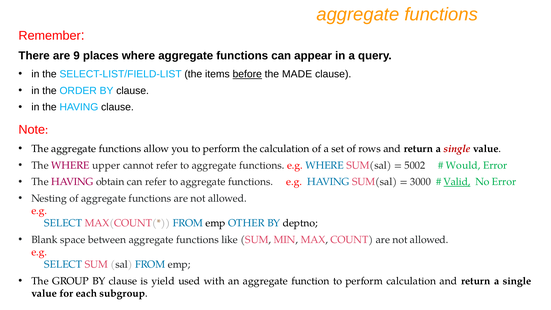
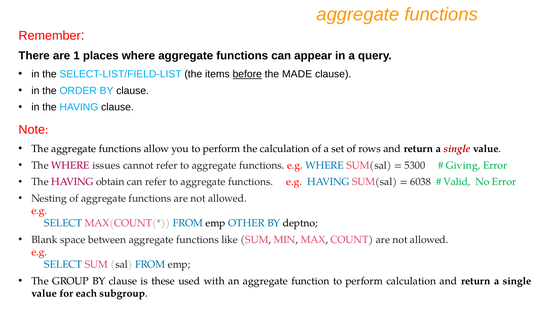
9: 9 -> 1
upper: upper -> issues
5002: 5002 -> 5300
Would: Would -> Giving
3000: 3000 -> 6038
Valid underline: present -> none
yield: yield -> these
